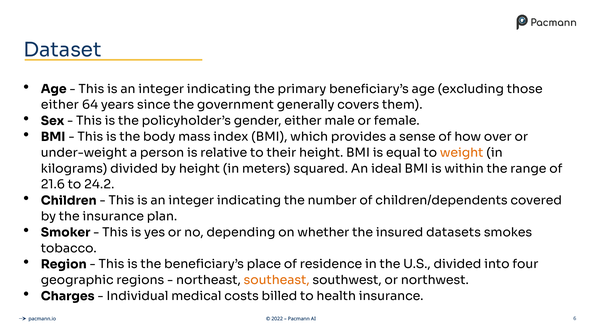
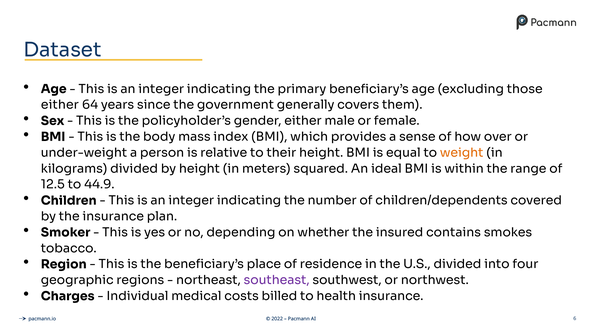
21.6: 21.6 -> 12.5
24.2: 24.2 -> 44.9
datasets: datasets -> contains
southeast colour: orange -> purple
